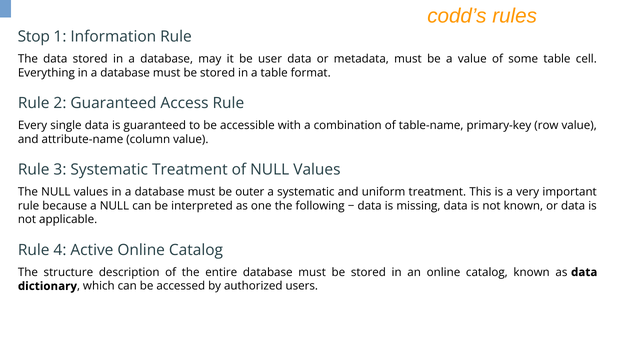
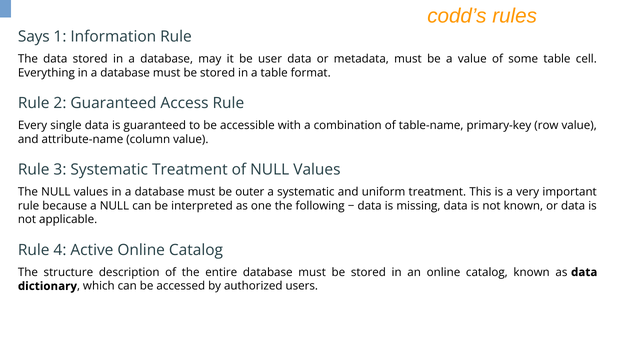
Stop: Stop -> Says
